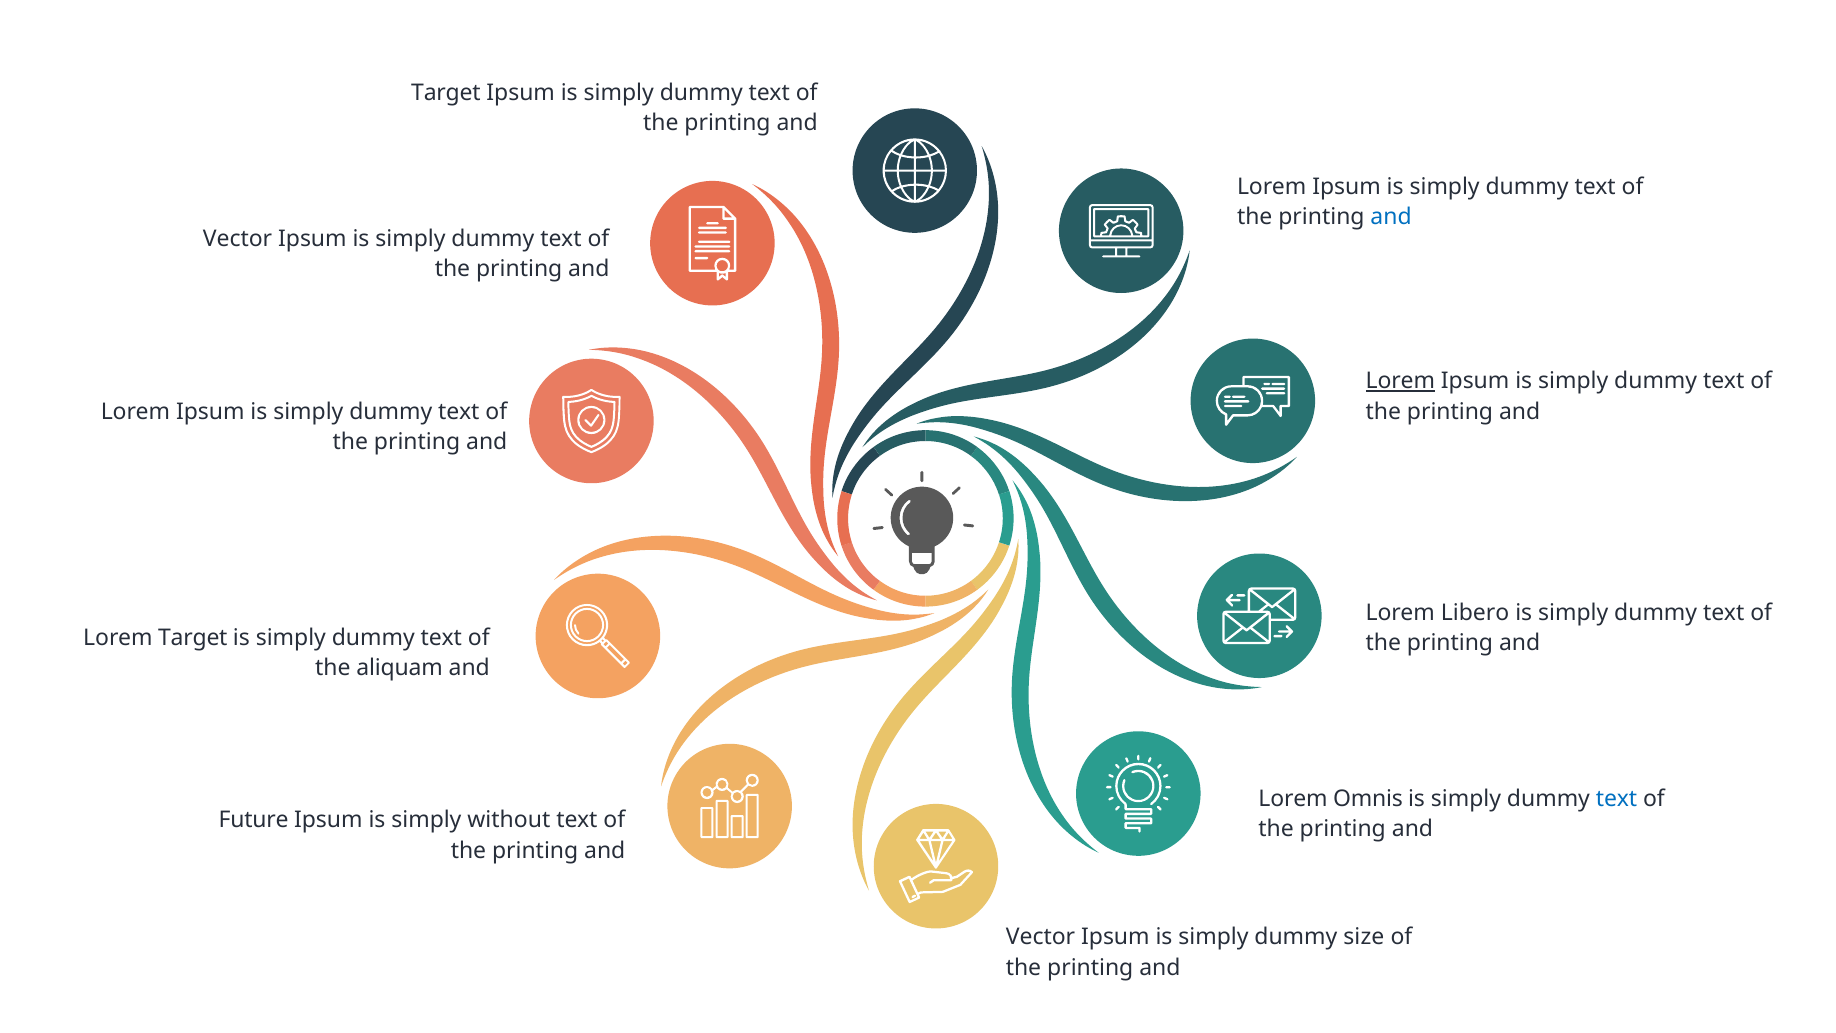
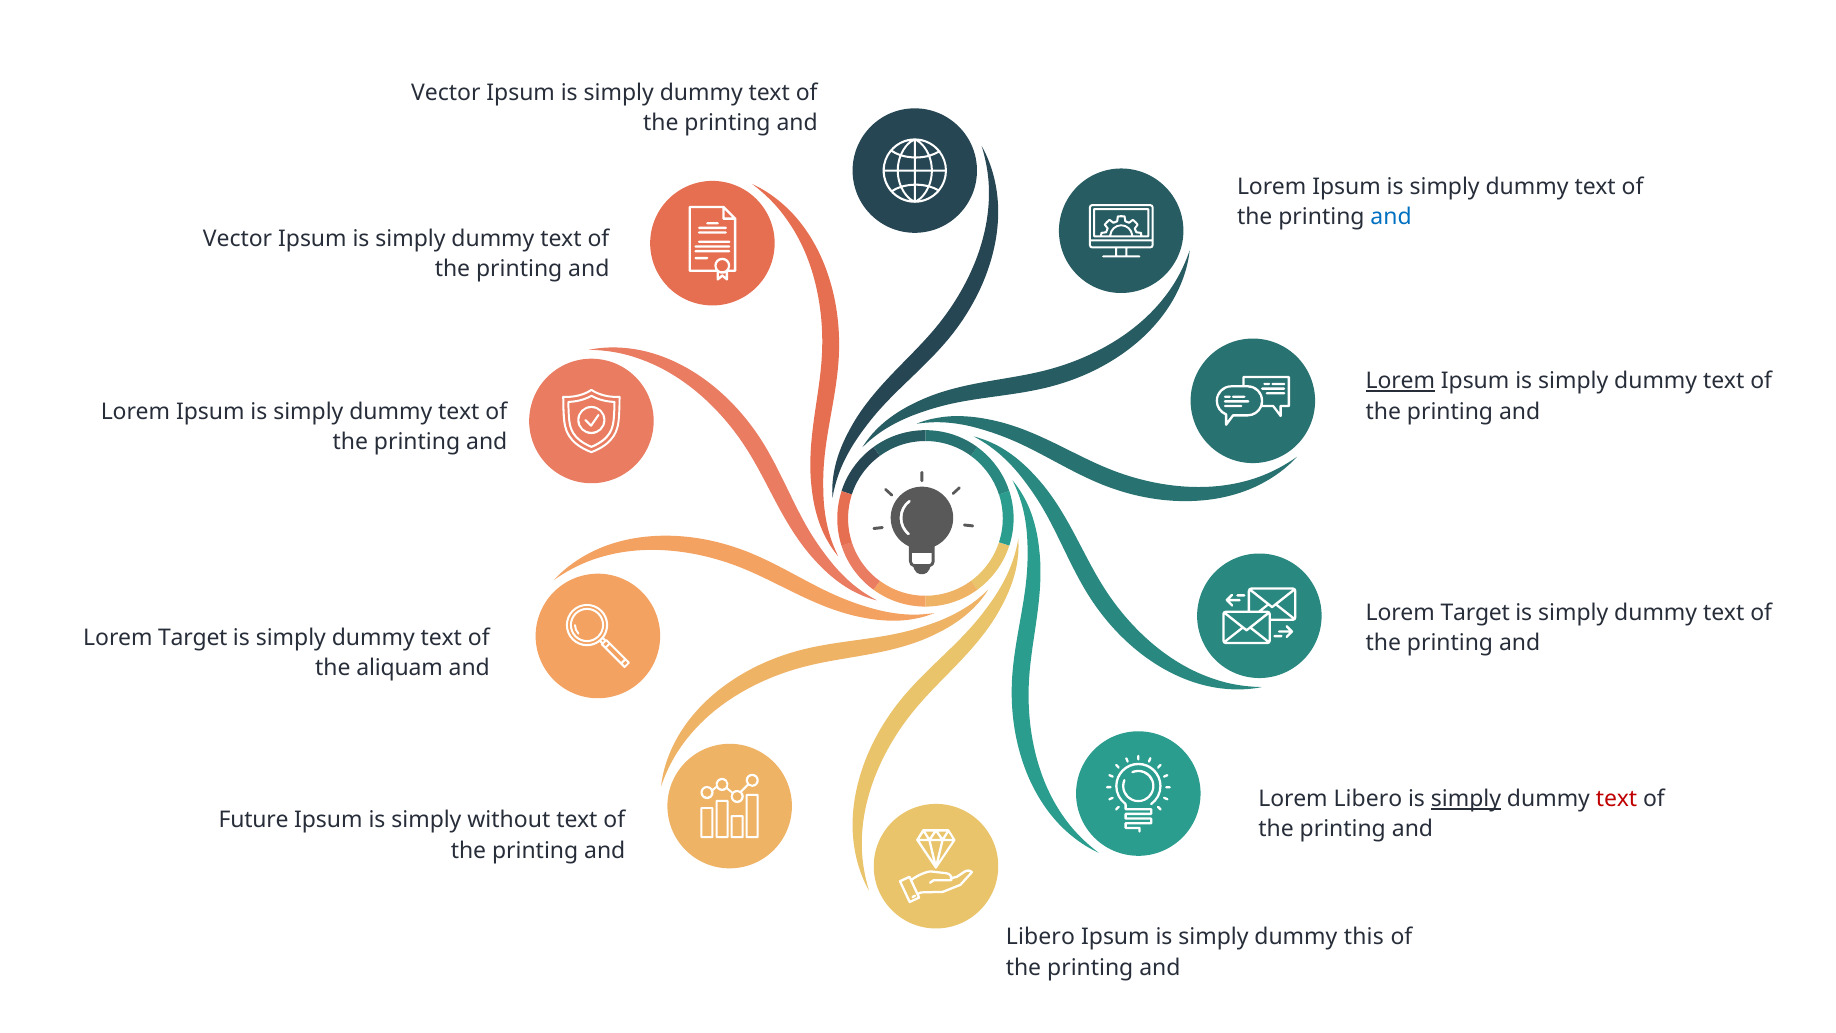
Target at (446, 93): Target -> Vector
Libero at (1475, 613): Libero -> Target
Lorem Omnis: Omnis -> Libero
simply at (1466, 799) underline: none -> present
text at (1617, 799) colour: blue -> red
Vector at (1041, 937): Vector -> Libero
size: size -> this
